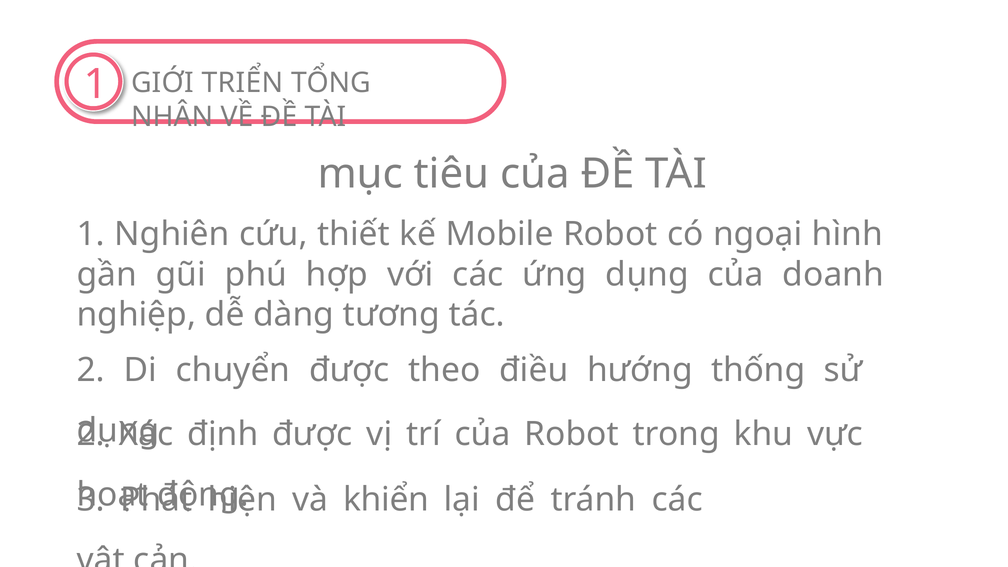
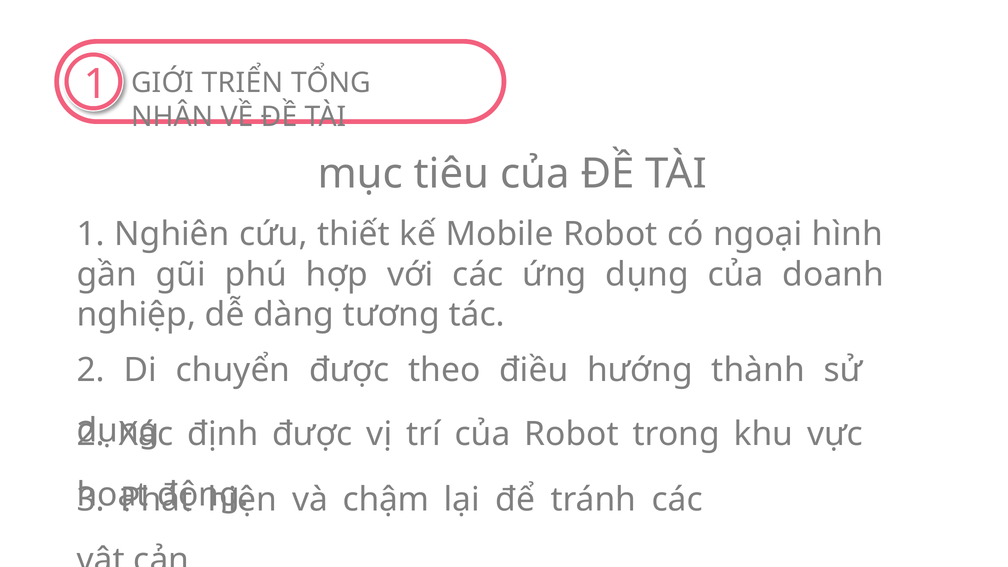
thống: thống -> thành
và khiển: khiển -> chậm
